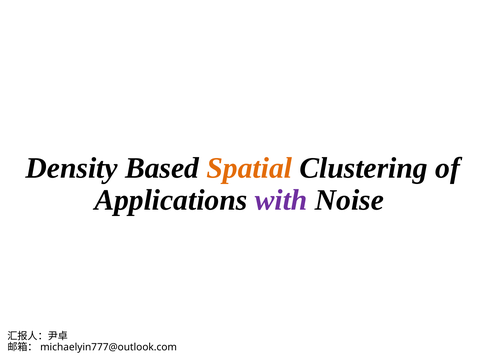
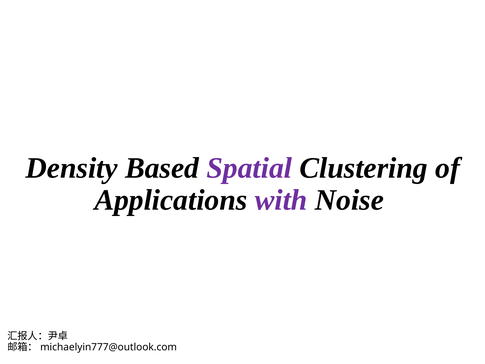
Spatial colour: orange -> purple
